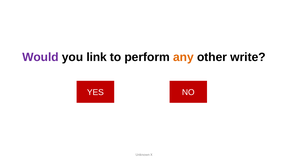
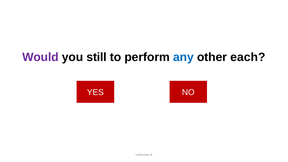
link: link -> still
any colour: orange -> blue
write: write -> each
